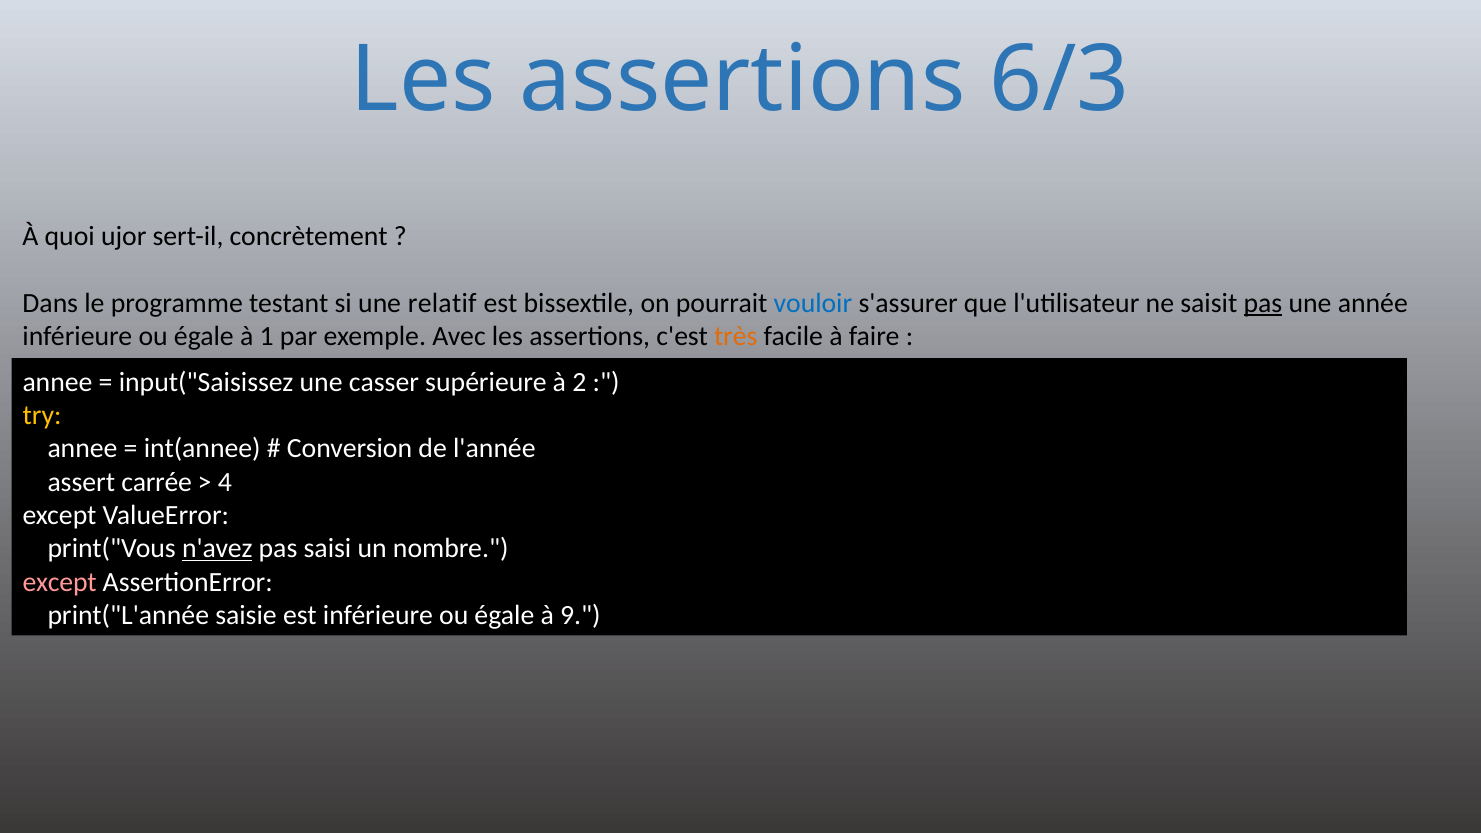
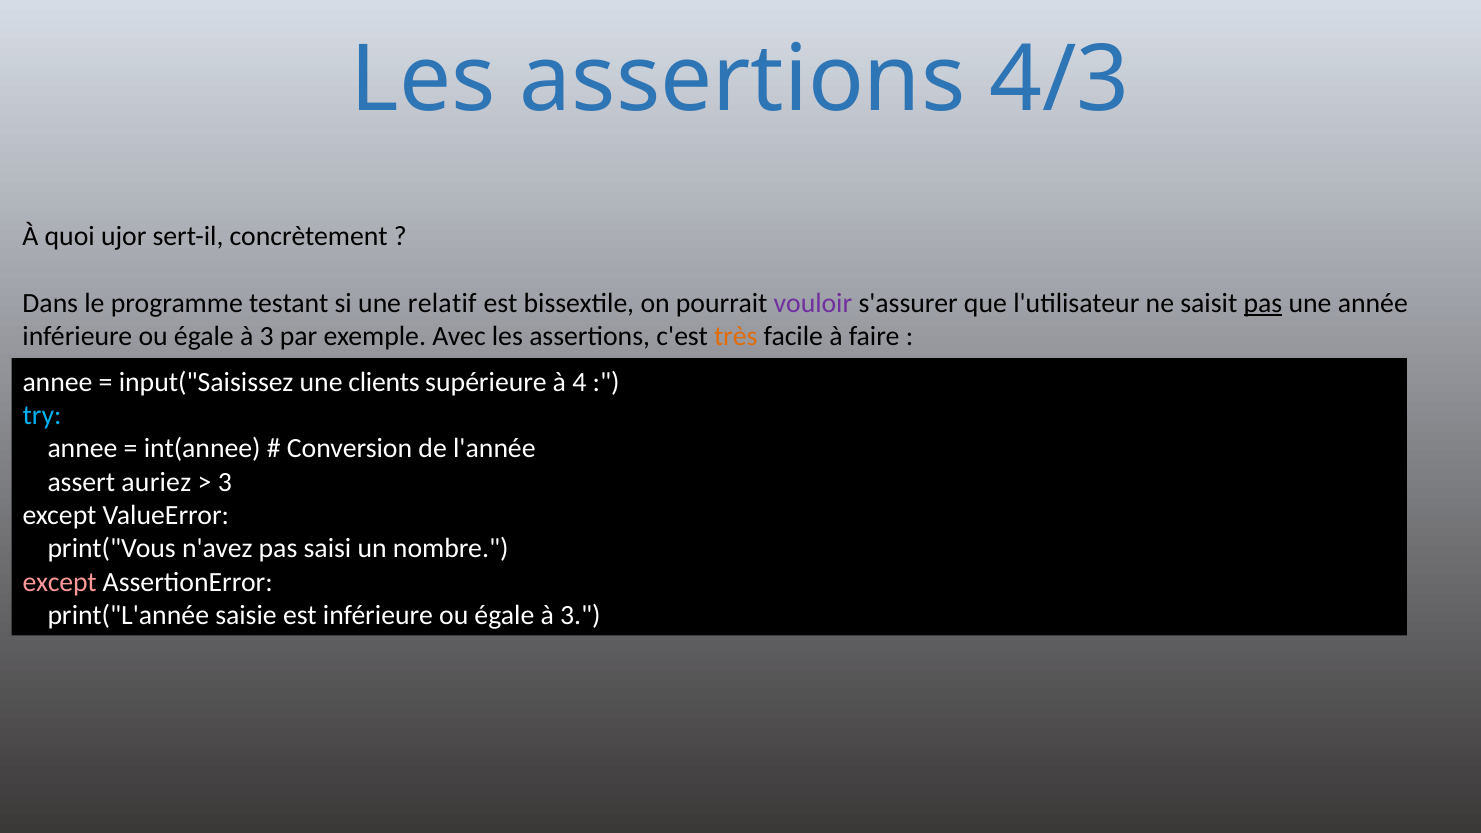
6/3: 6/3 -> 4/3
vouloir colour: blue -> purple
1 at (267, 336): 1 -> 3
casser: casser -> clients
2: 2 -> 4
try colour: yellow -> light blue
carrée: carrée -> auriez
4 at (225, 482): 4 -> 3
n'avez underline: present -> none
9 at (580, 615): 9 -> 3
